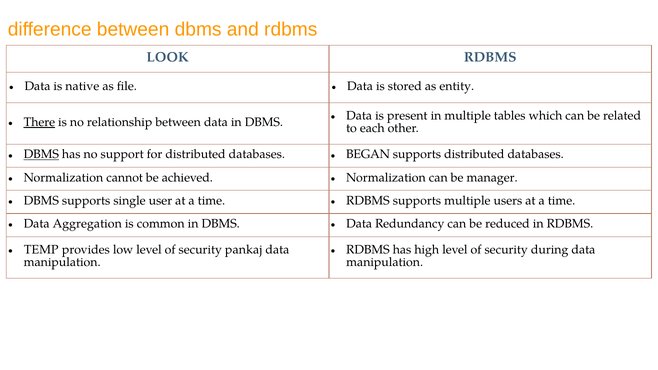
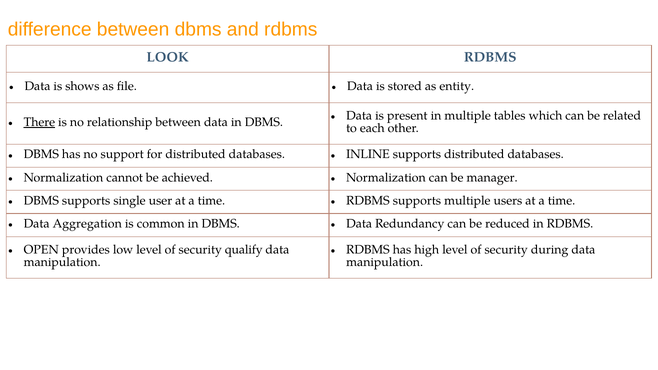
native: native -> shows
DBMS at (41, 154) underline: present -> none
BEGAN: BEGAN -> INLINE
TEMP: TEMP -> OPEN
pankaj: pankaj -> qualify
